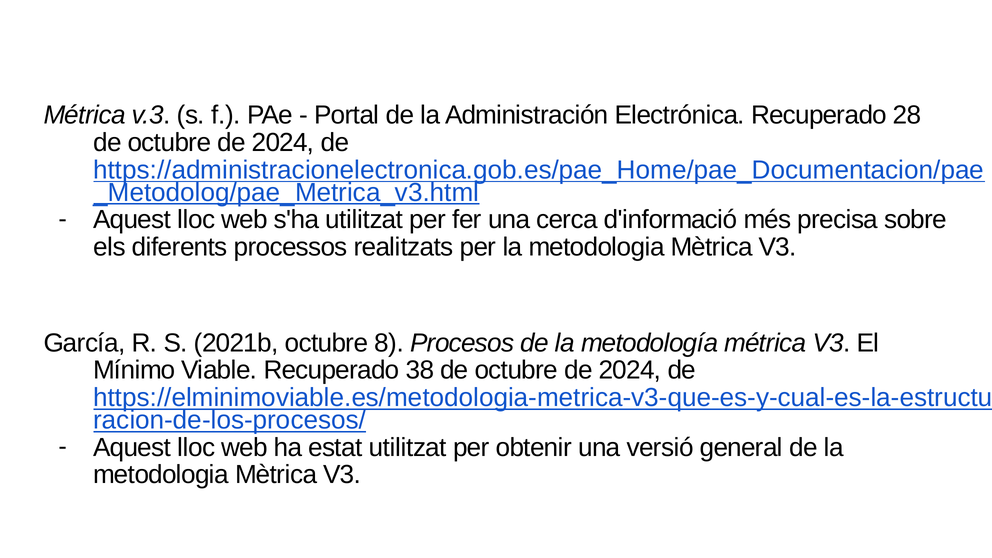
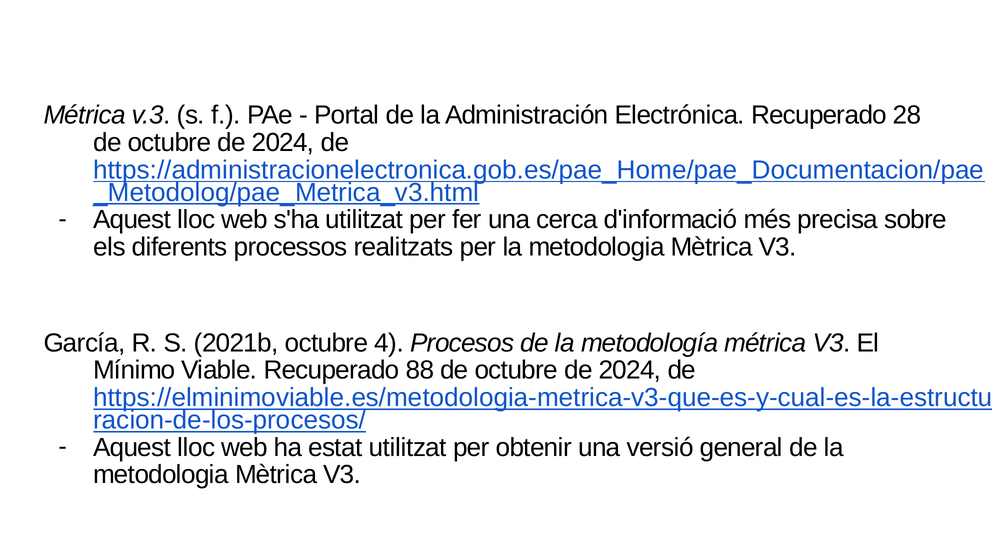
8: 8 -> 4
38: 38 -> 88
